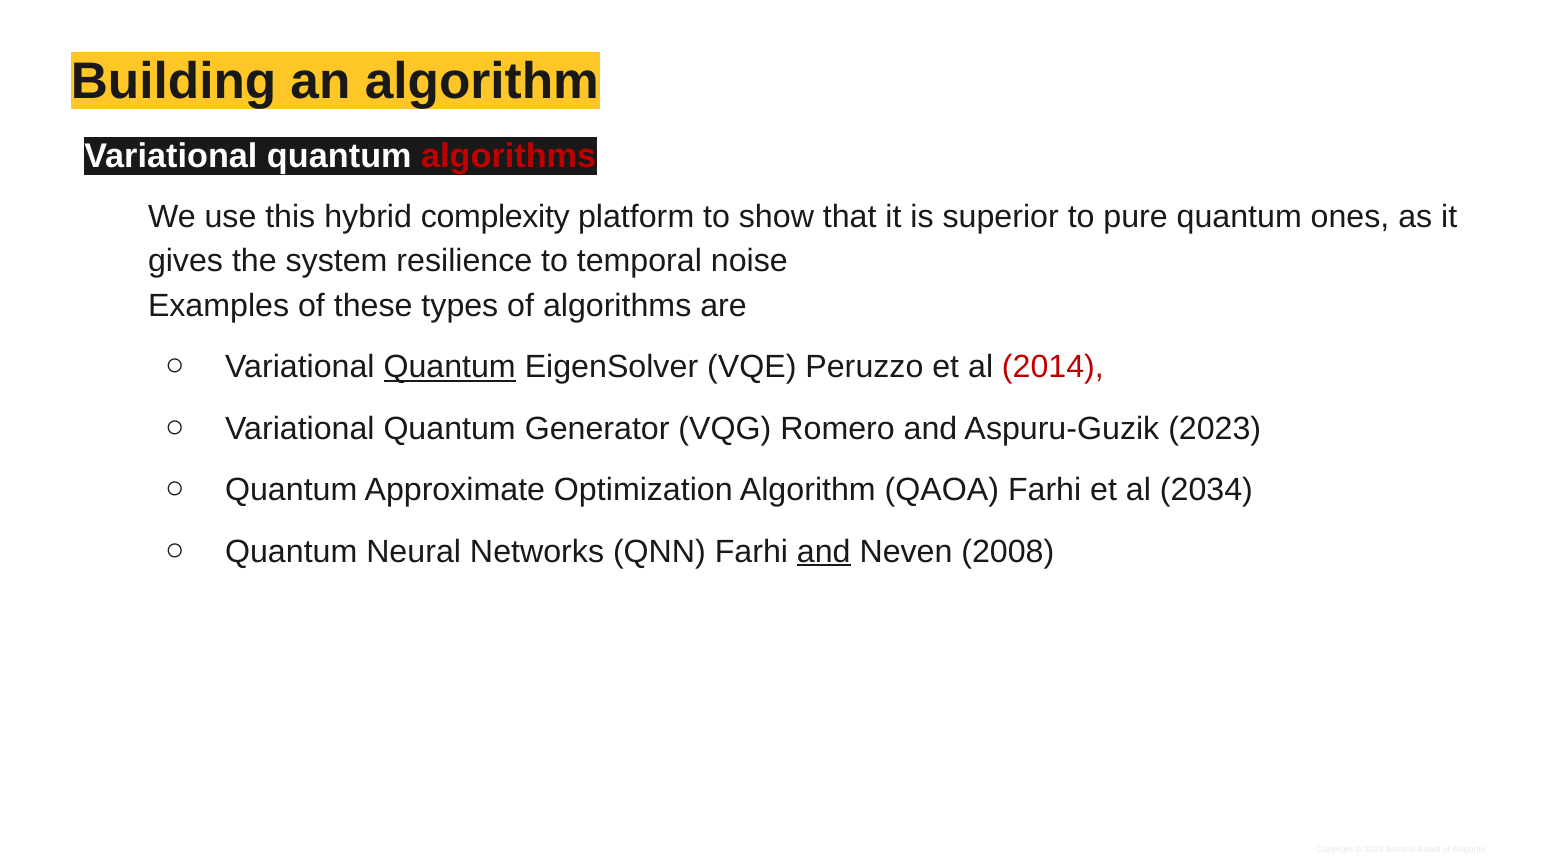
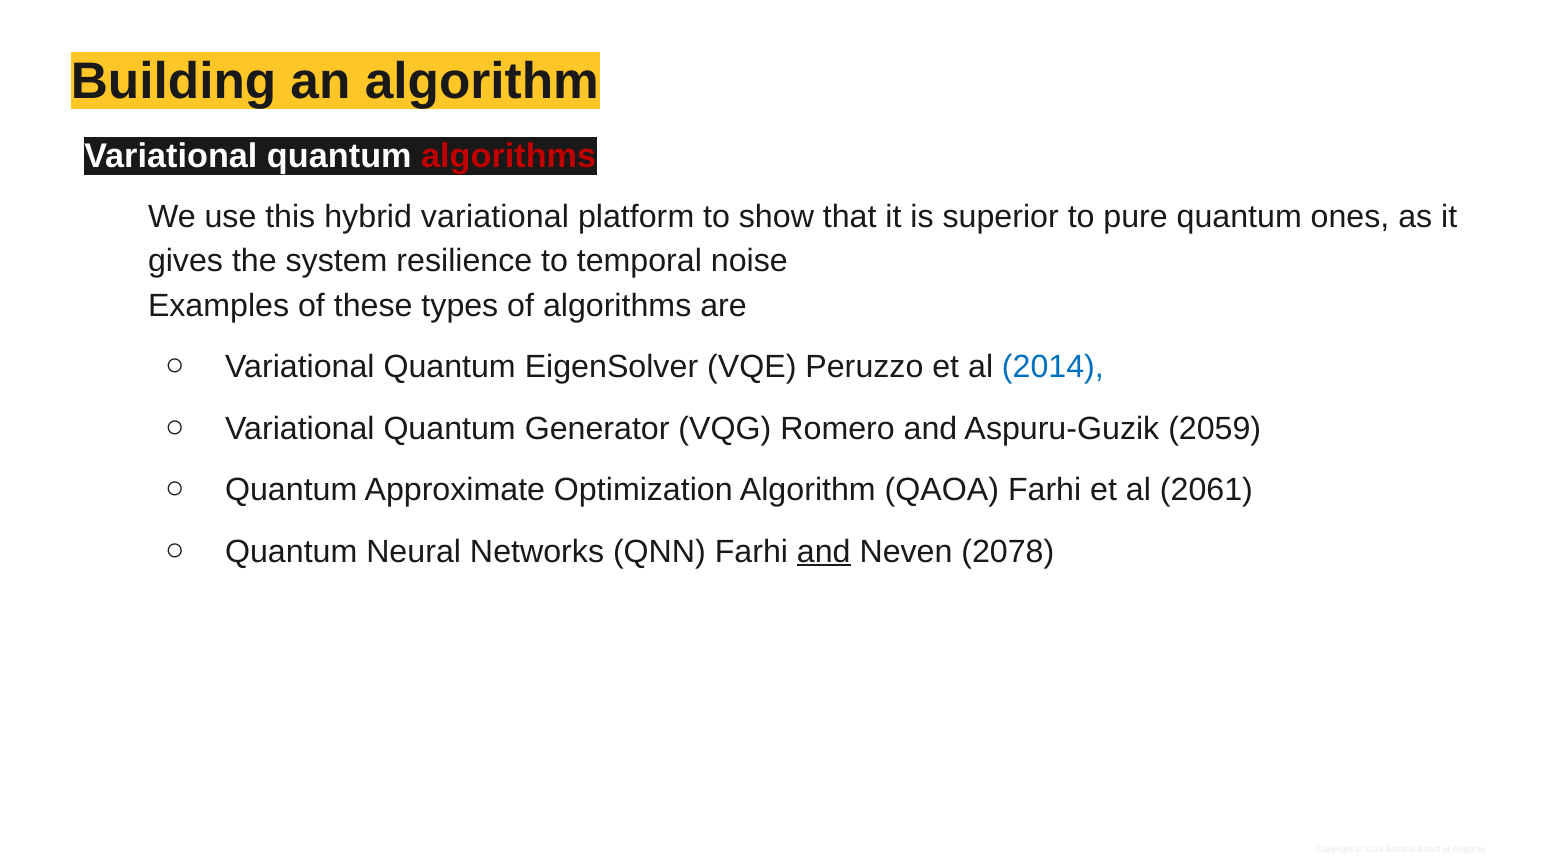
hybrid complexity: complexity -> variational
Quantum at (450, 367) underline: present -> none
2014 colour: red -> blue
Aspuru-Guzik 2023: 2023 -> 2059
2034: 2034 -> 2061
2008: 2008 -> 2078
